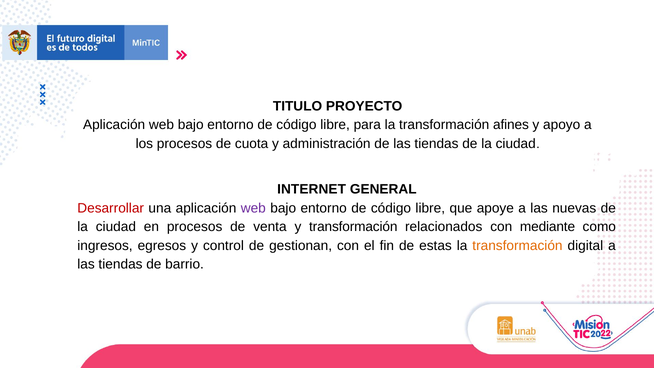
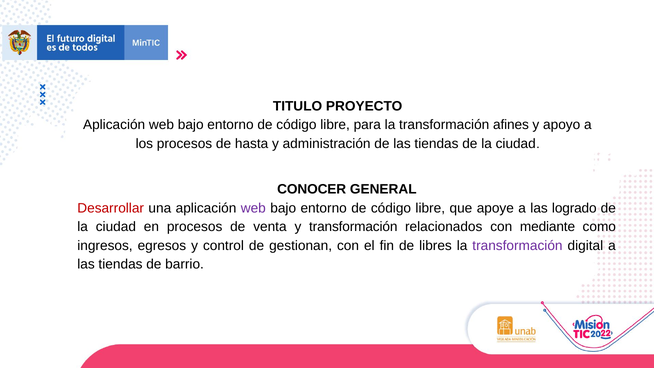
cuota: cuota -> hasta
INTERNET: INTERNET -> CONOCER
nuevas: nuevas -> logrado
estas: estas -> libres
transformación at (517, 246) colour: orange -> purple
